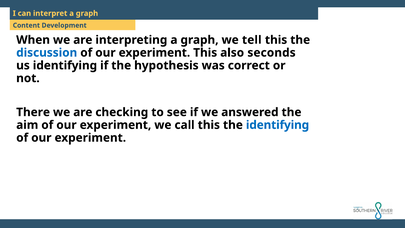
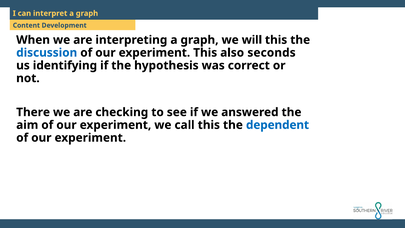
tell: tell -> will
the identifying: identifying -> dependent
